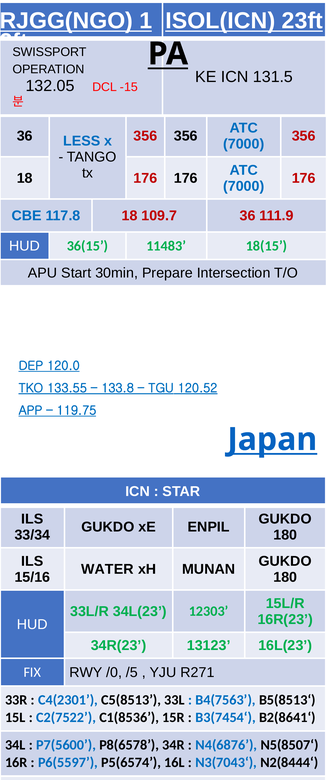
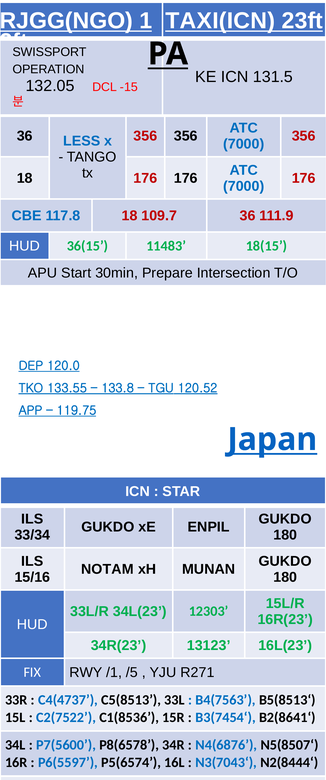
ISOL(ICN: ISOL(ICN -> TAXI(ICN
WATER: WATER -> NOTAM
/0: /0 -> /1
C4(2301: C4(2301 -> C4(4737
